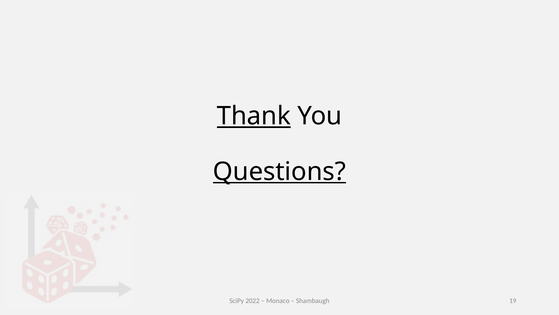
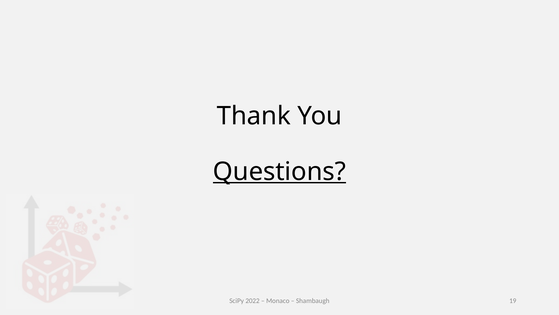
Thank underline: present -> none
